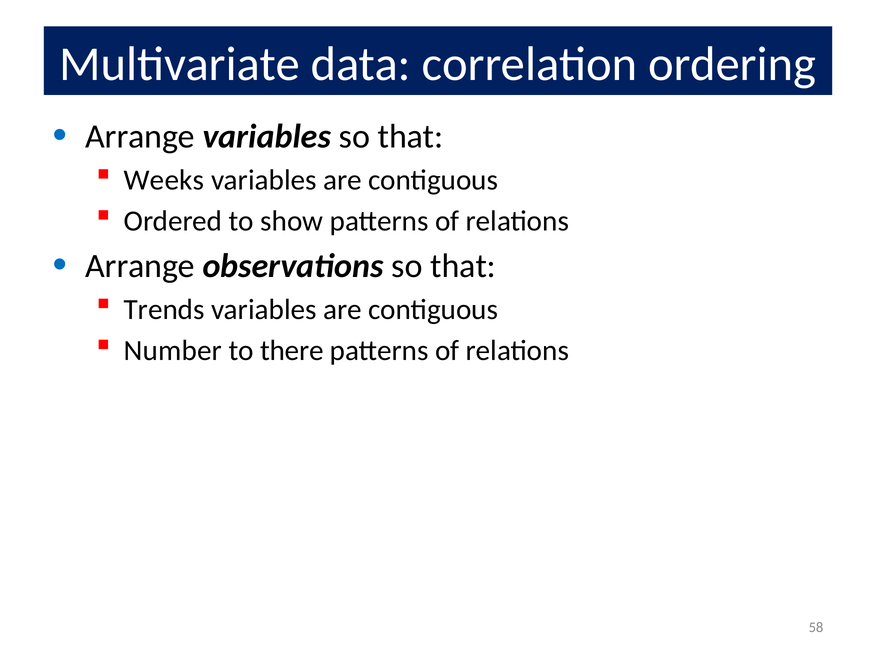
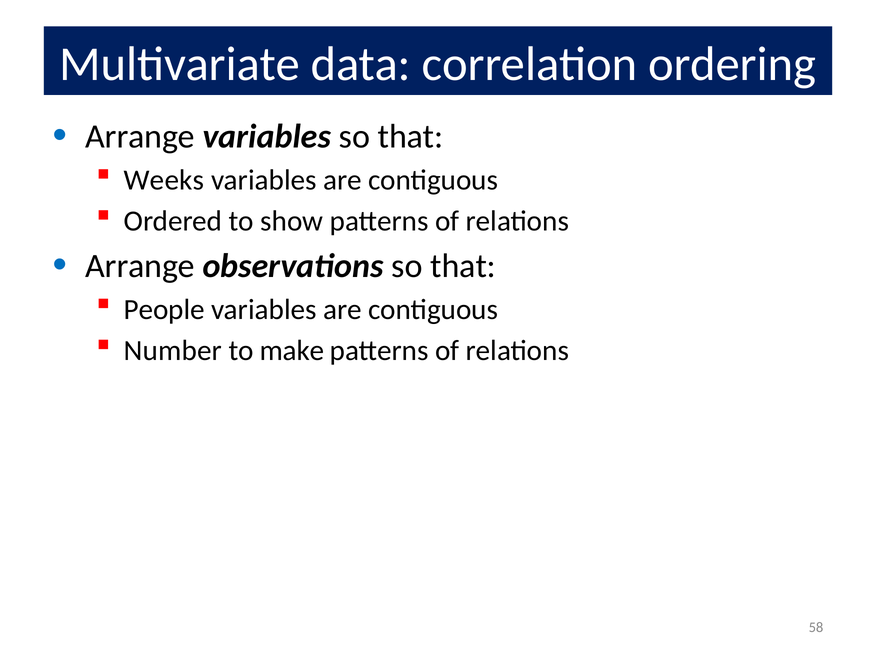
Trends: Trends -> People
there: there -> make
